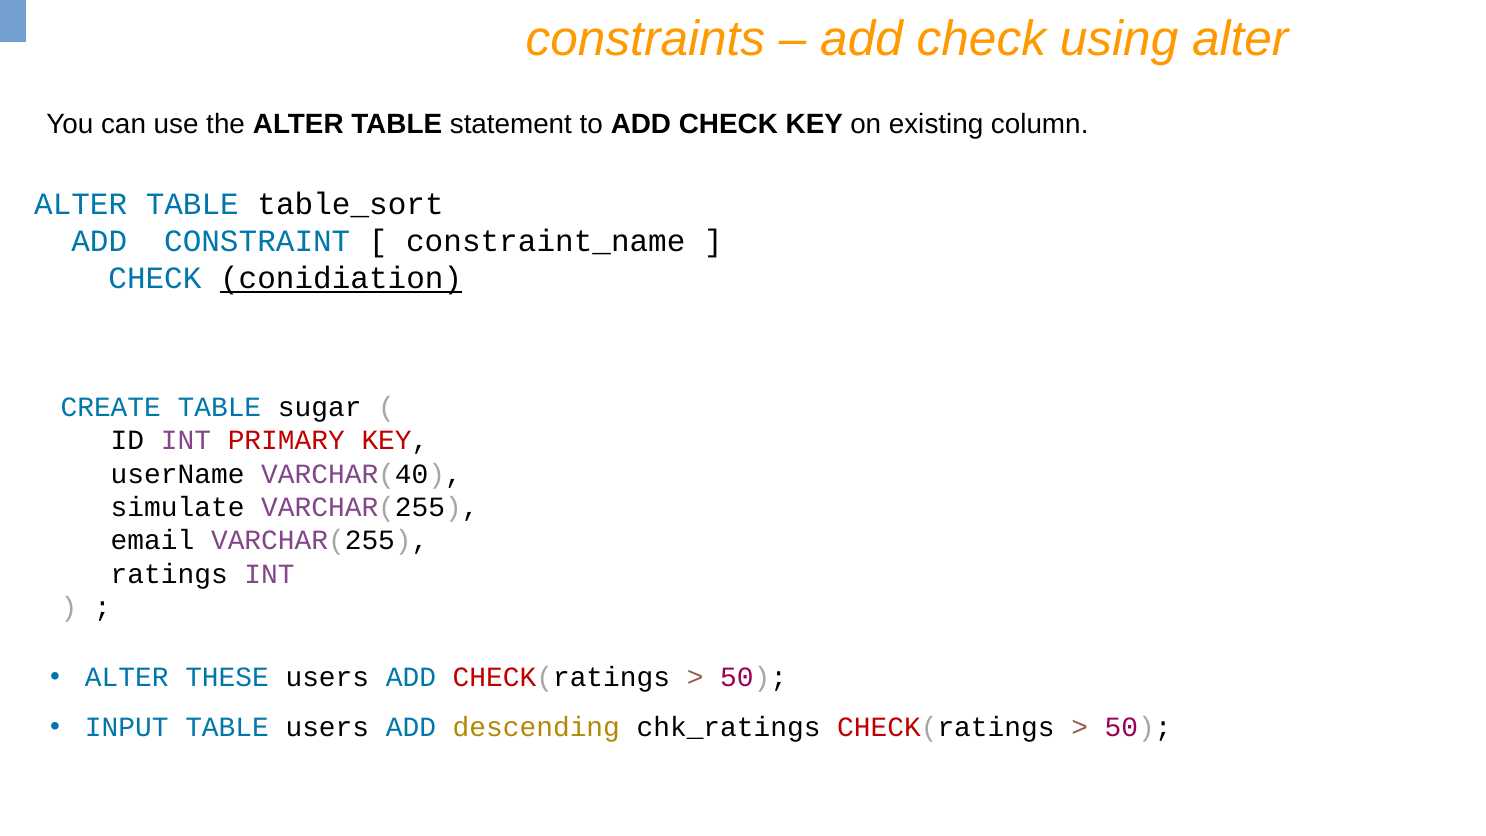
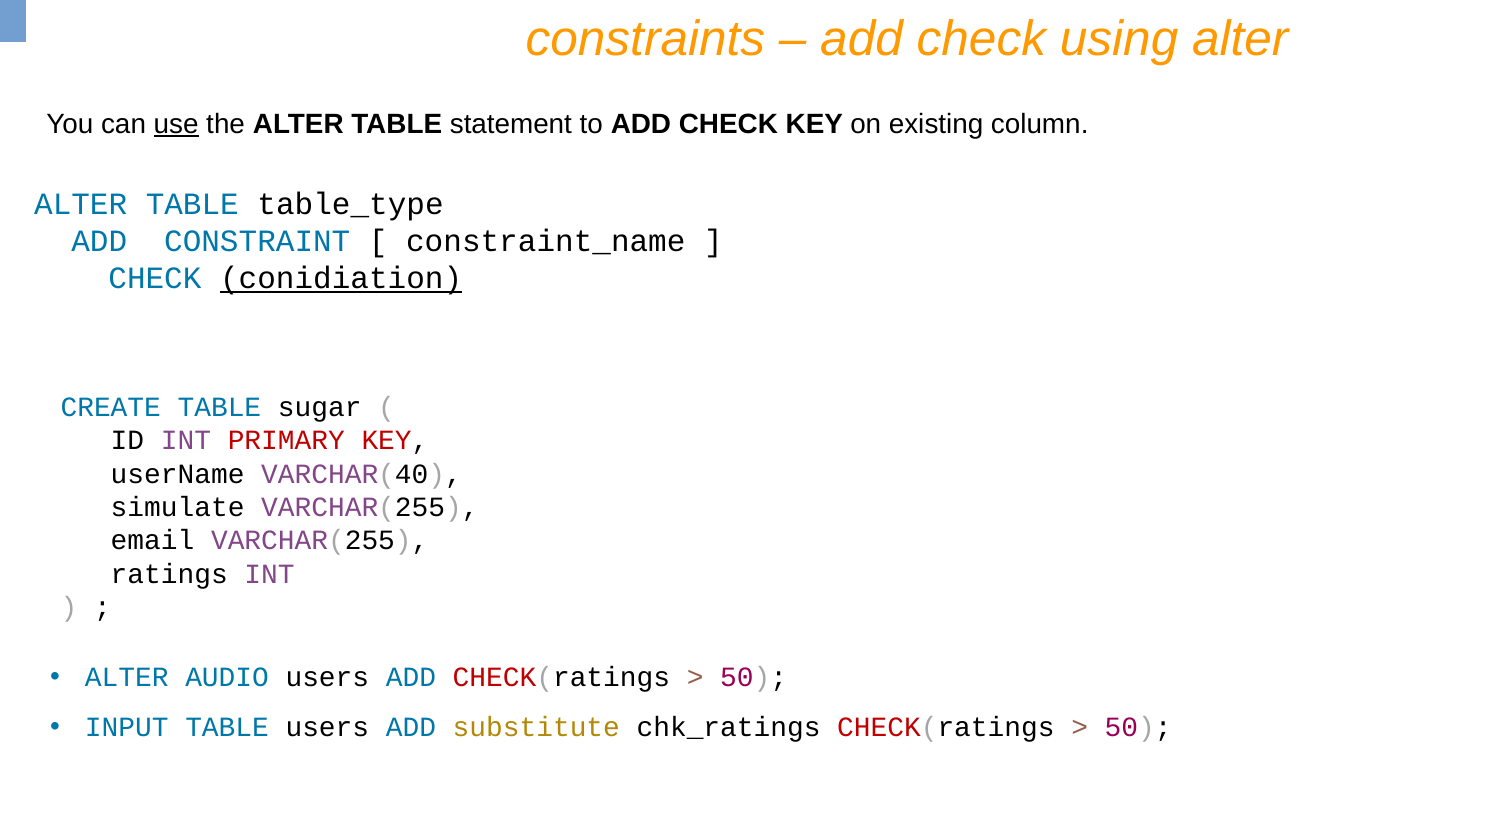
use underline: none -> present
table_sort: table_sort -> table_type
THESE: THESE -> AUDIO
descending: descending -> substitute
